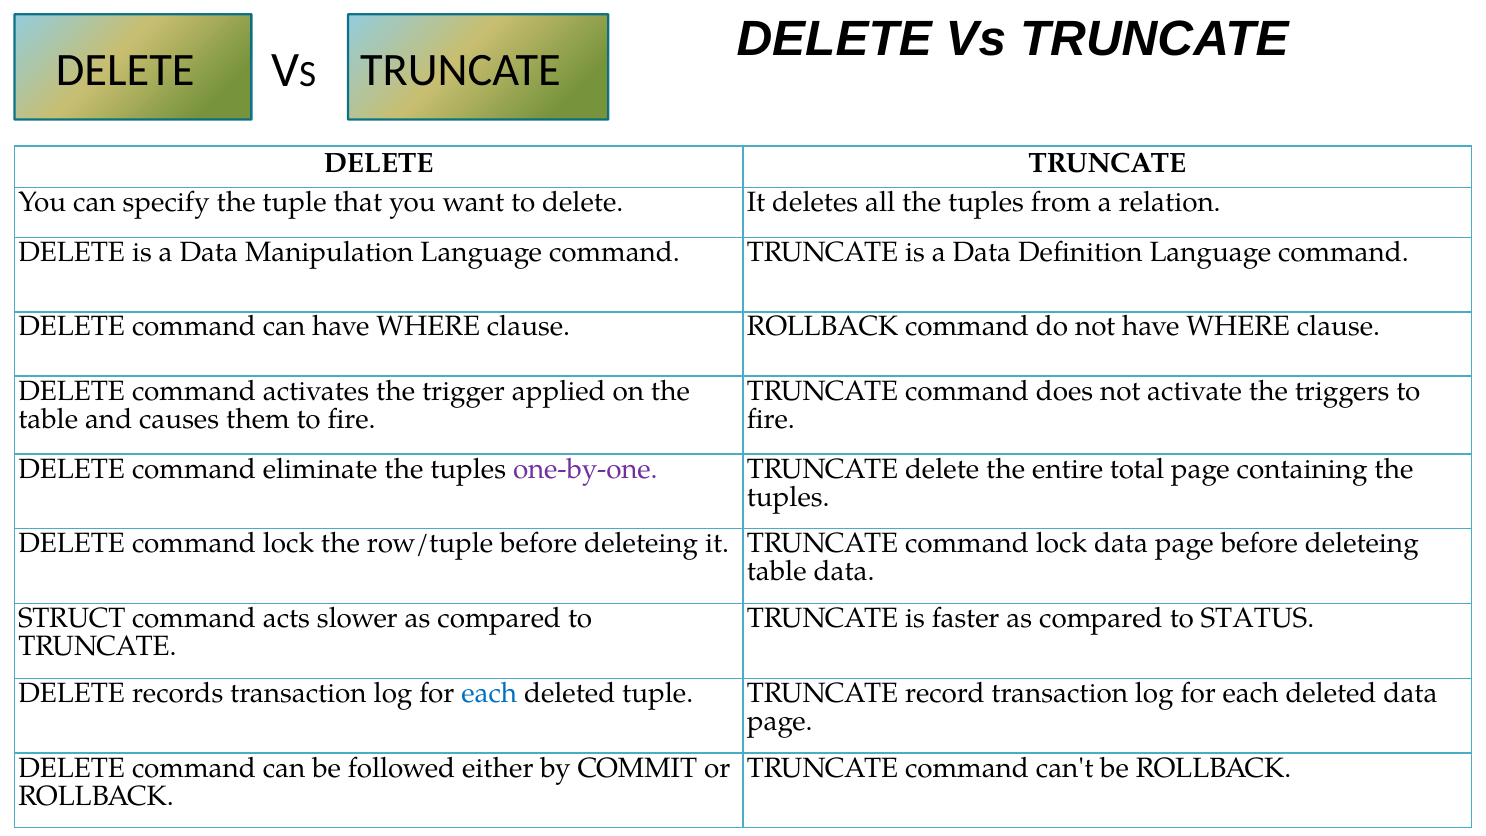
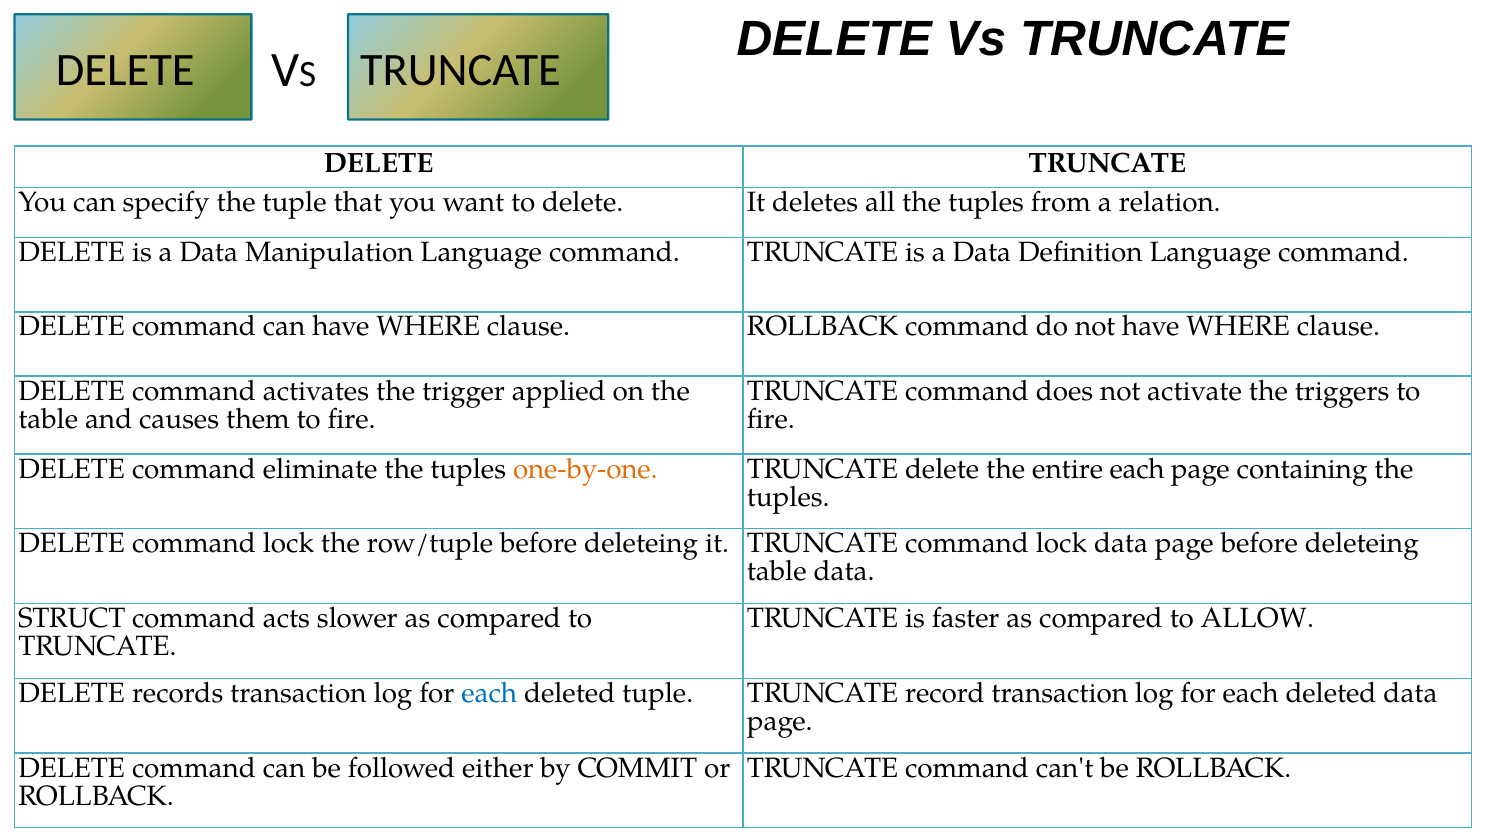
one-by-one colour: purple -> orange
entire total: total -> each
STATUS: STATUS -> ALLOW
